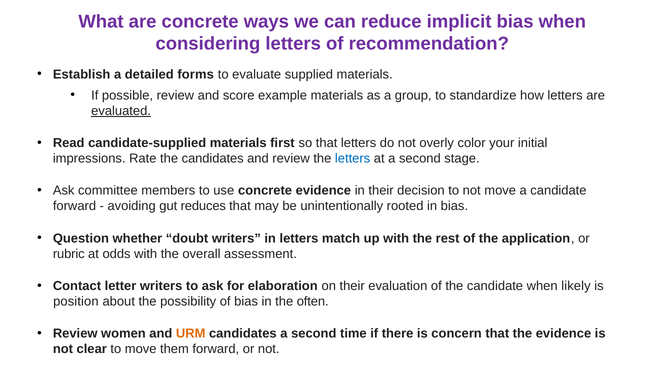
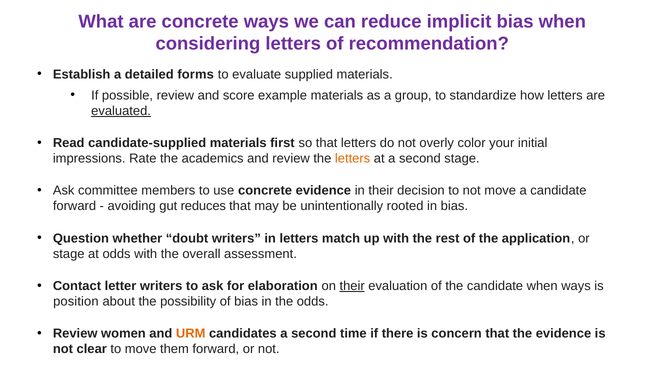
the candidates: candidates -> academics
letters at (353, 159) colour: blue -> orange
rubric at (69, 254): rubric -> stage
their at (352, 286) underline: none -> present
when likely: likely -> ways
the often: often -> odds
